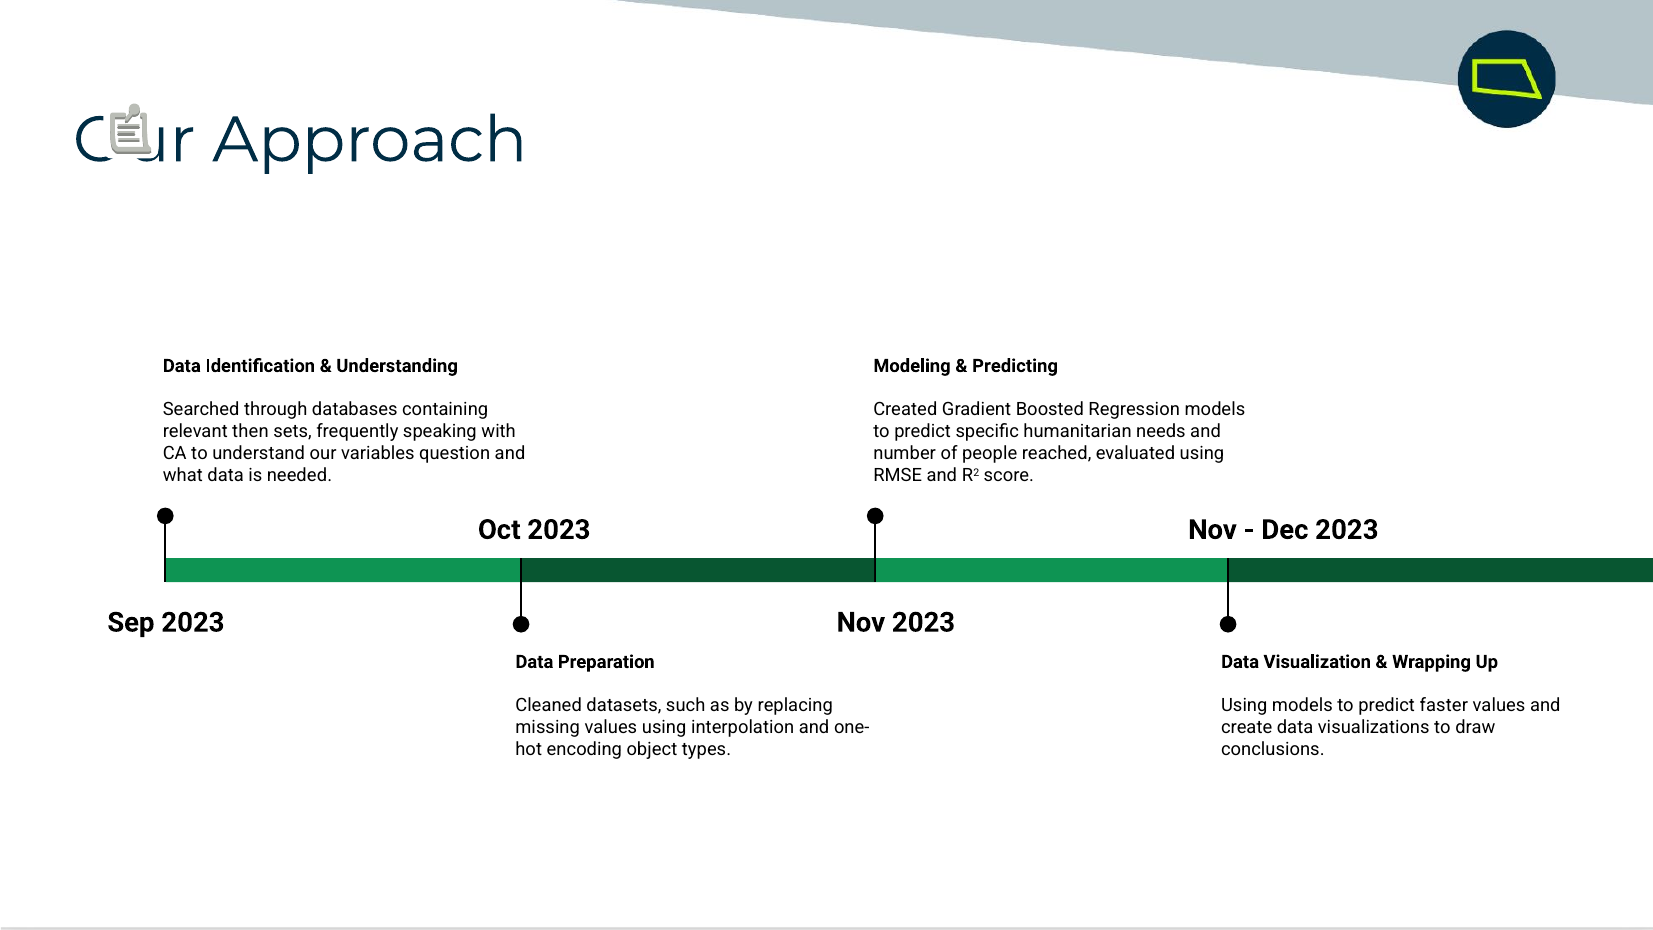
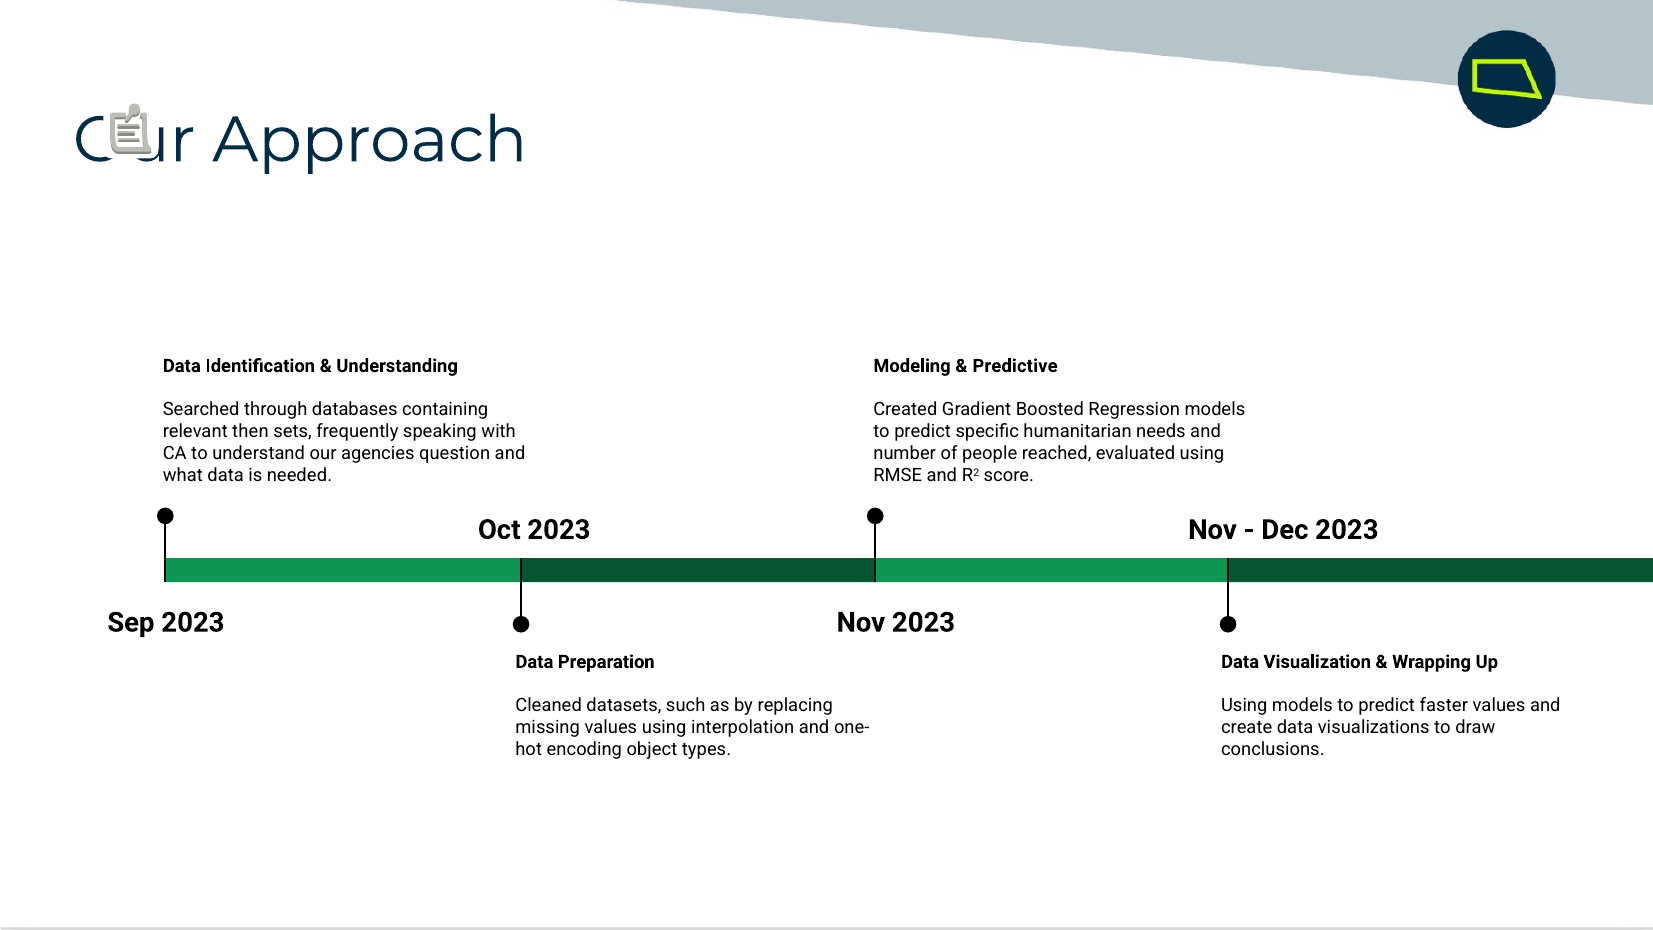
Predicting: Predicting -> Predictive
variables: variables -> agencies
